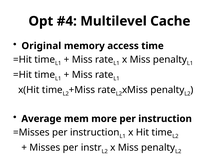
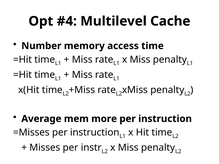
Original: Original -> Number
